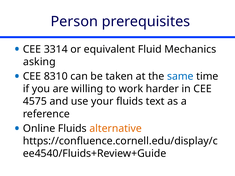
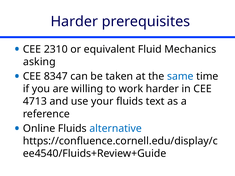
Person at (74, 22): Person -> Harder
3314: 3314 -> 2310
8310: 8310 -> 8347
4575: 4575 -> 4713
alternative colour: orange -> blue
